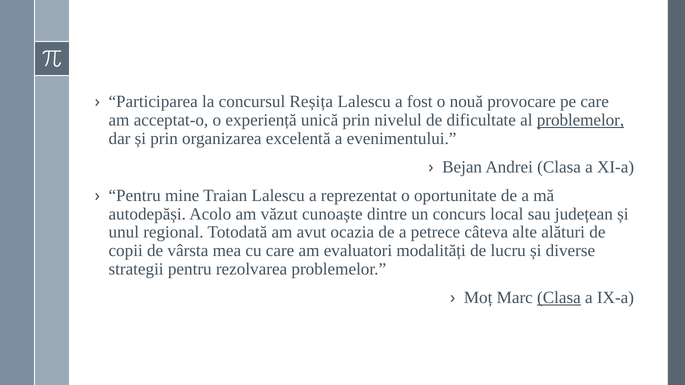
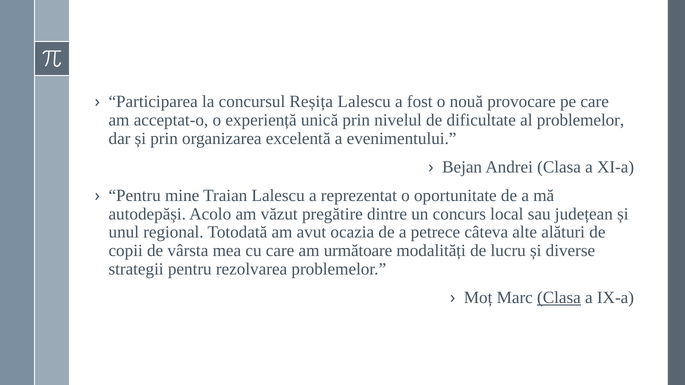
problemelor at (581, 120) underline: present -> none
cunoaște: cunoaște -> pregătire
evaluatori: evaluatori -> următoare
